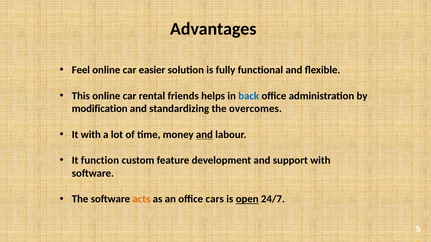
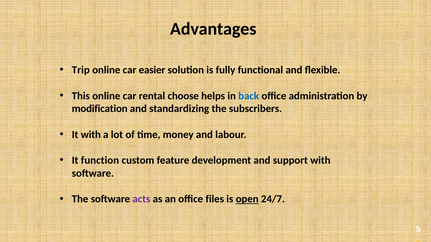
Feel: Feel -> Trip
friends: friends -> choose
overcomes: overcomes -> subscribers
and at (204, 135) underline: present -> none
acts colour: orange -> purple
cars: cars -> files
